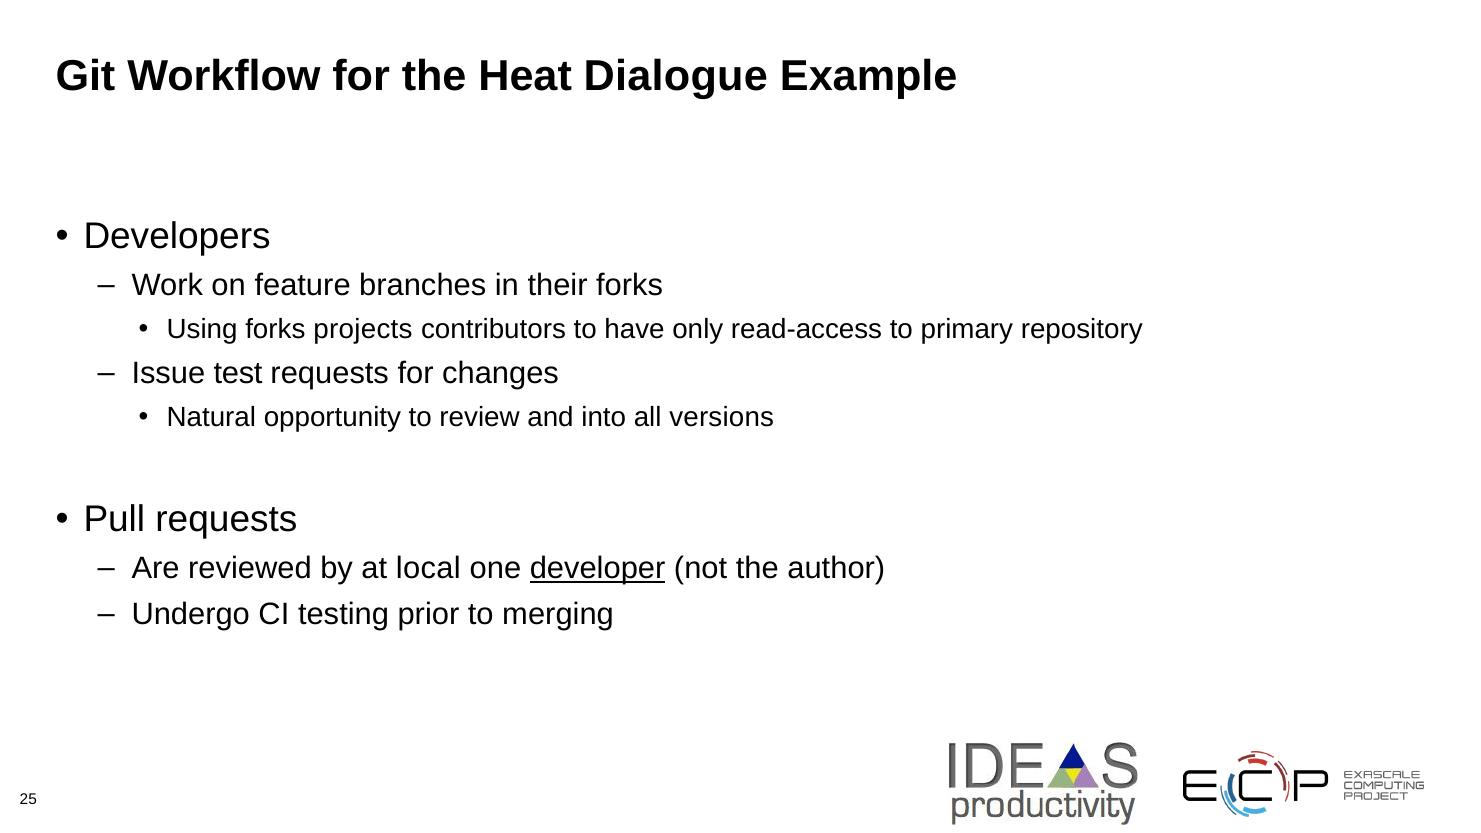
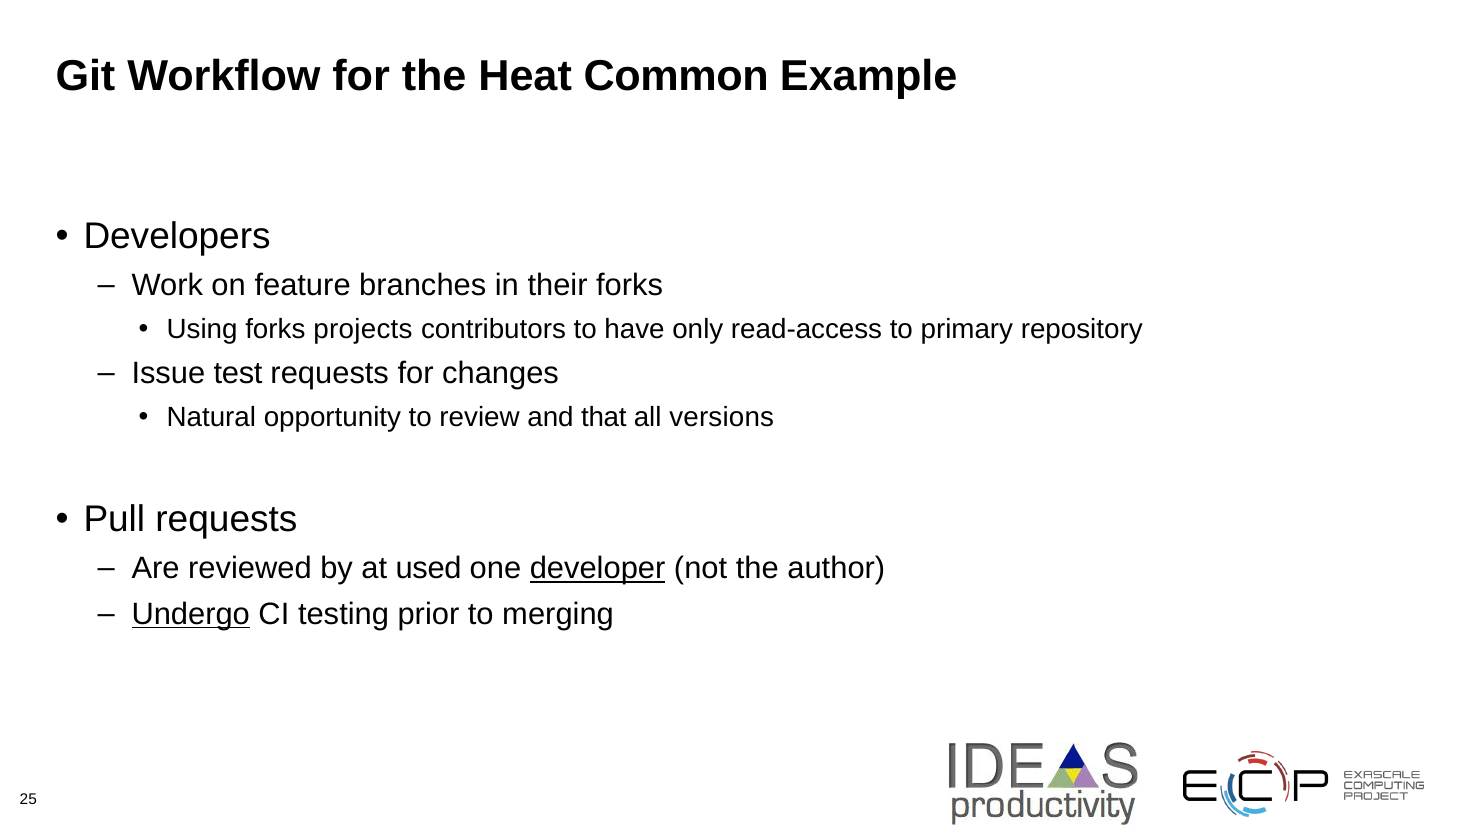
Dialogue: Dialogue -> Common
into: into -> that
local: local -> used
Undergo underline: none -> present
